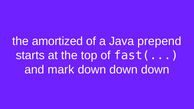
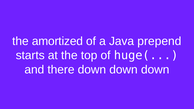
fast(: fast( -> huge(
mark: mark -> there
